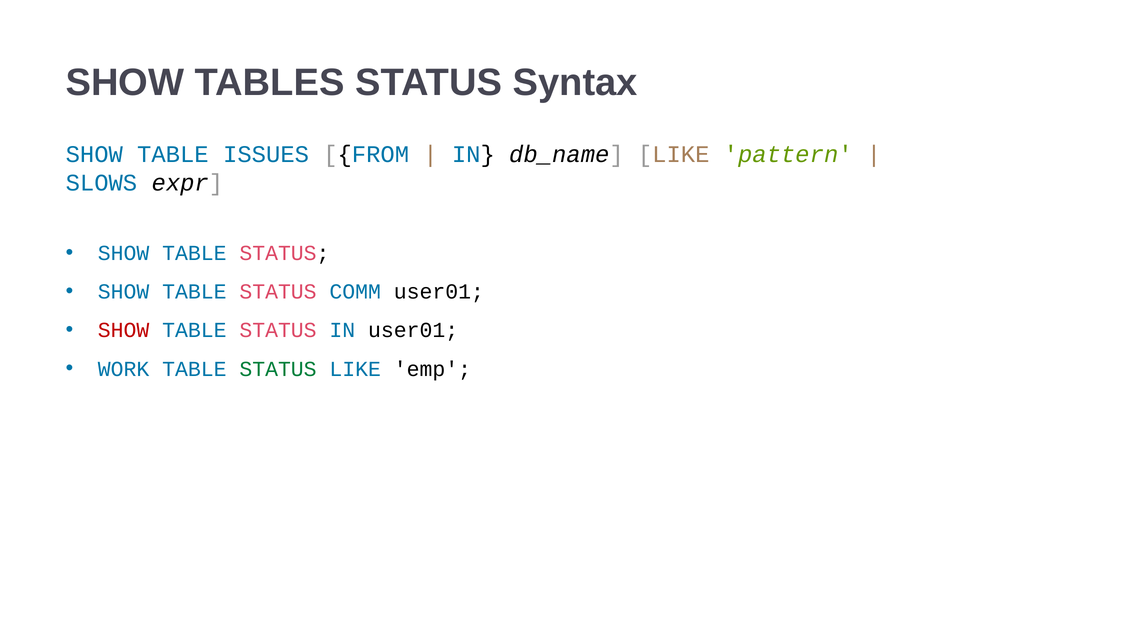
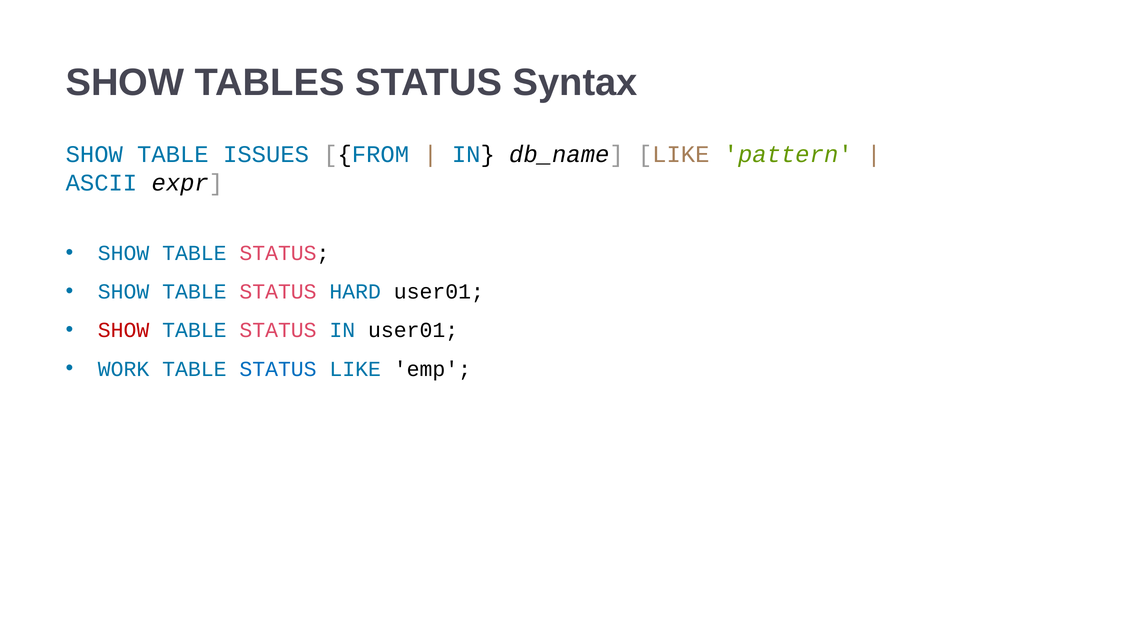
SLOWS: SLOWS -> ASCII
COMM: COMM -> HARD
STATUS at (278, 369) colour: green -> blue
